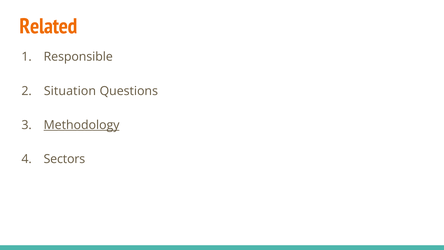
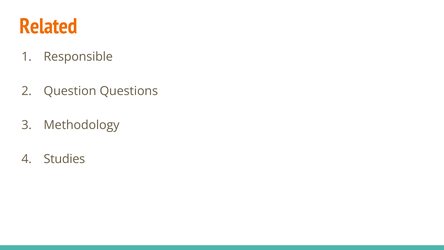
Situation: Situation -> Question
Methodology underline: present -> none
Sectors: Sectors -> Studies
